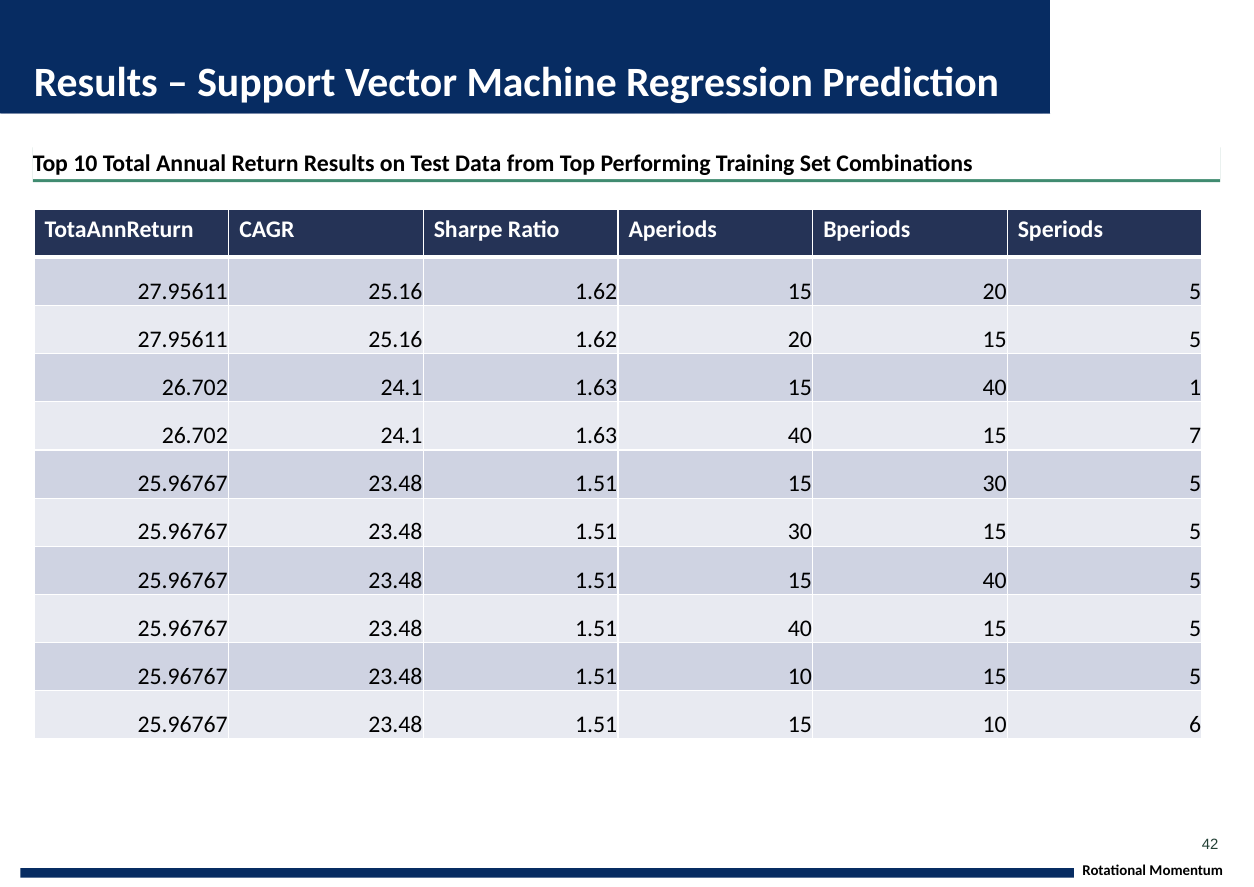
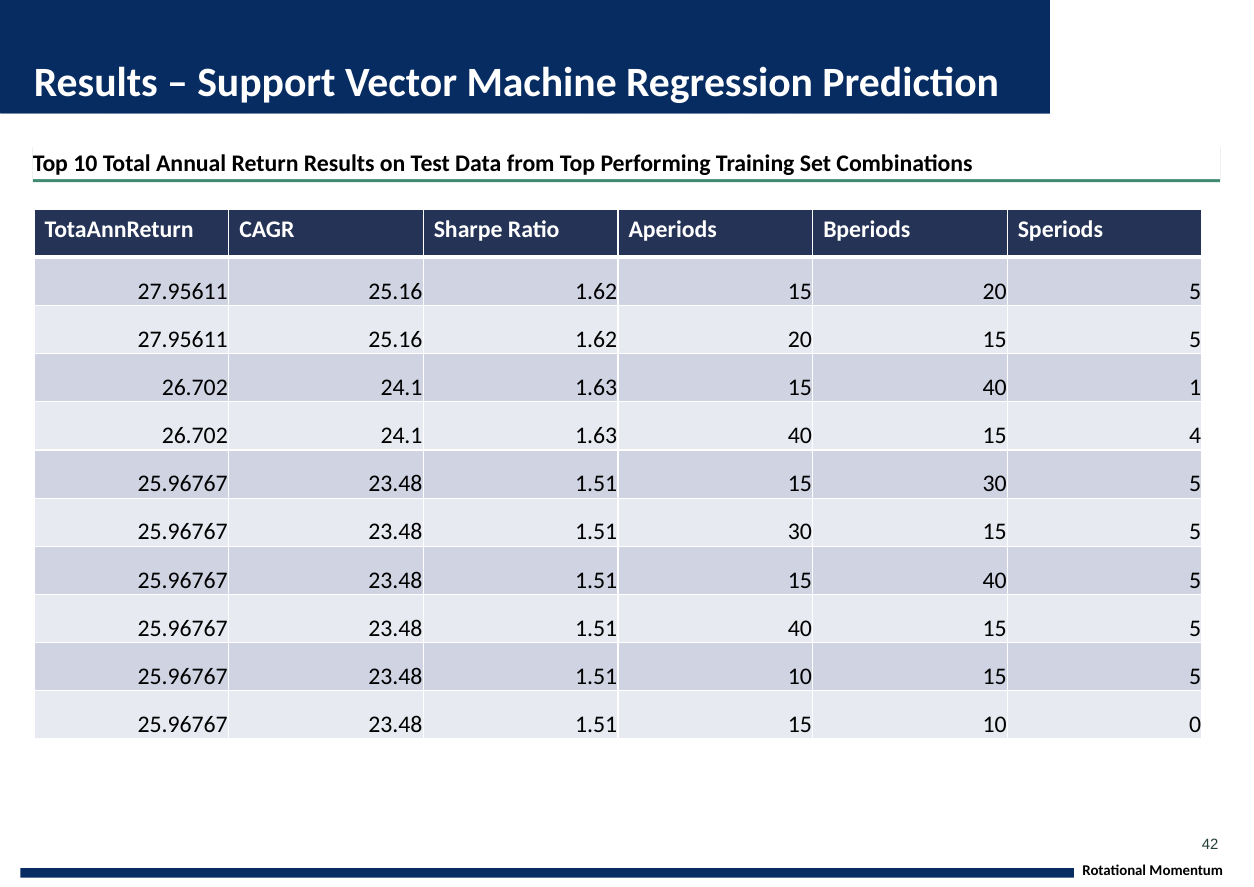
7: 7 -> 4
6: 6 -> 0
